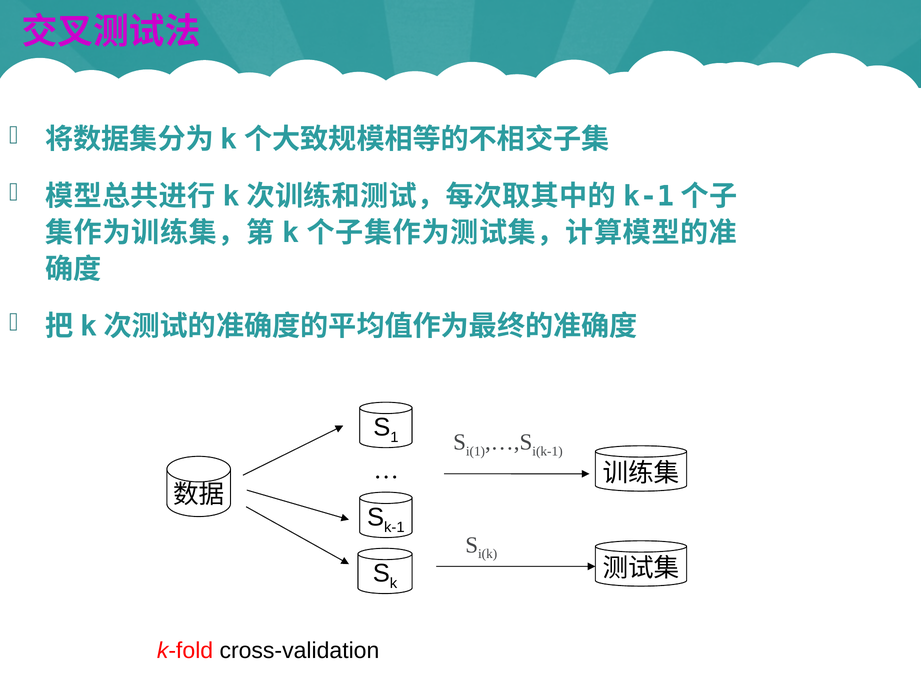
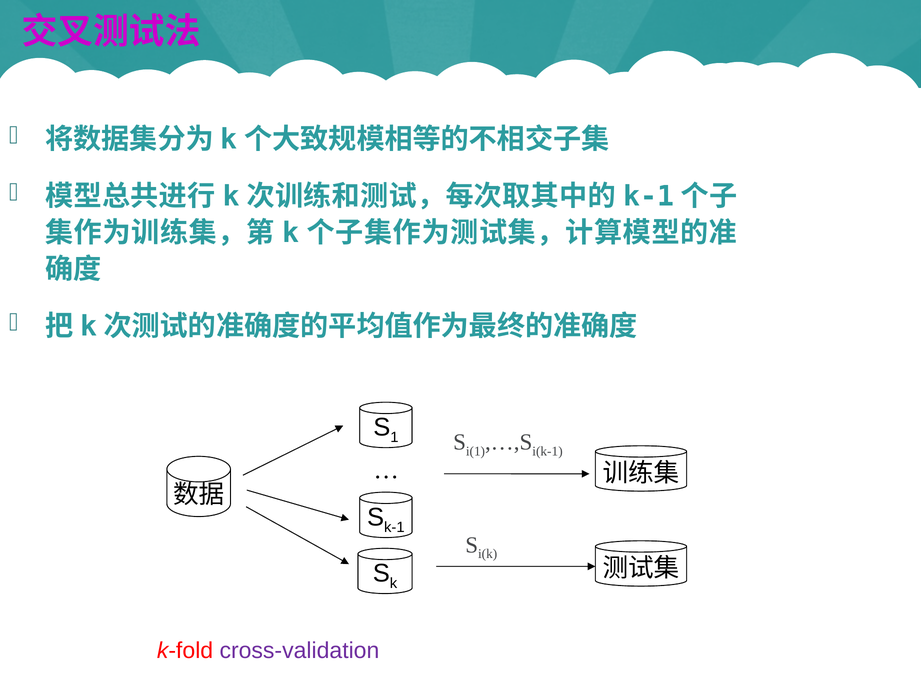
cross-validation colour: black -> purple
